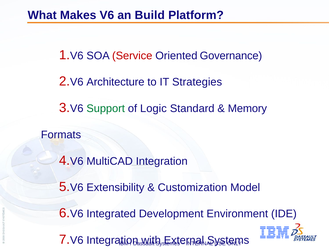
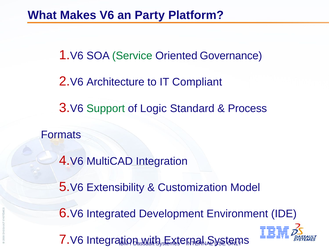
Build: Build -> Party
Service colour: red -> green
Strategies: Strategies -> Compliant
Memory: Memory -> Process
